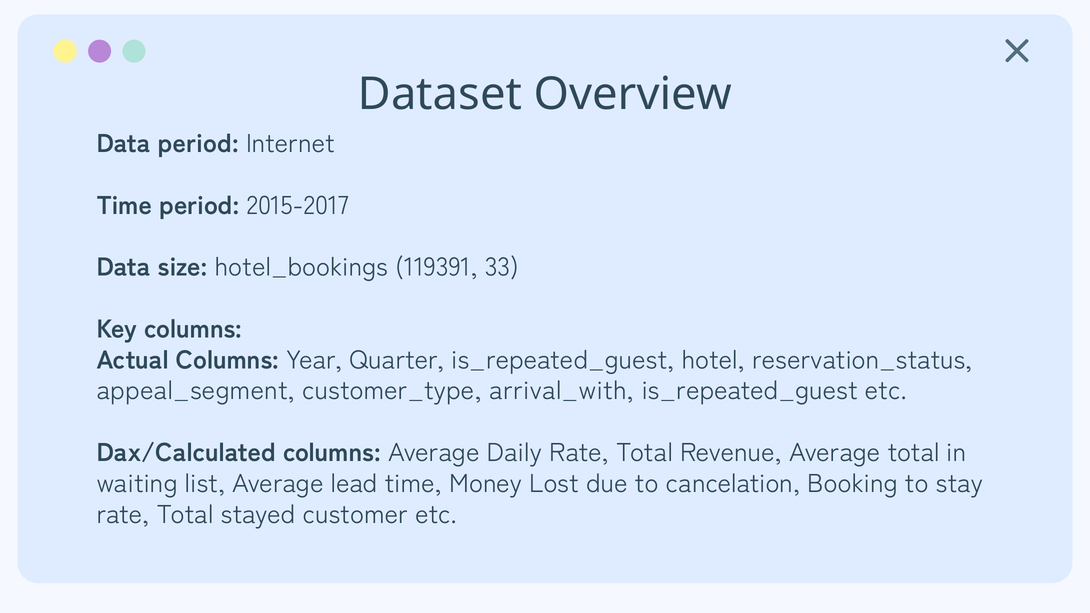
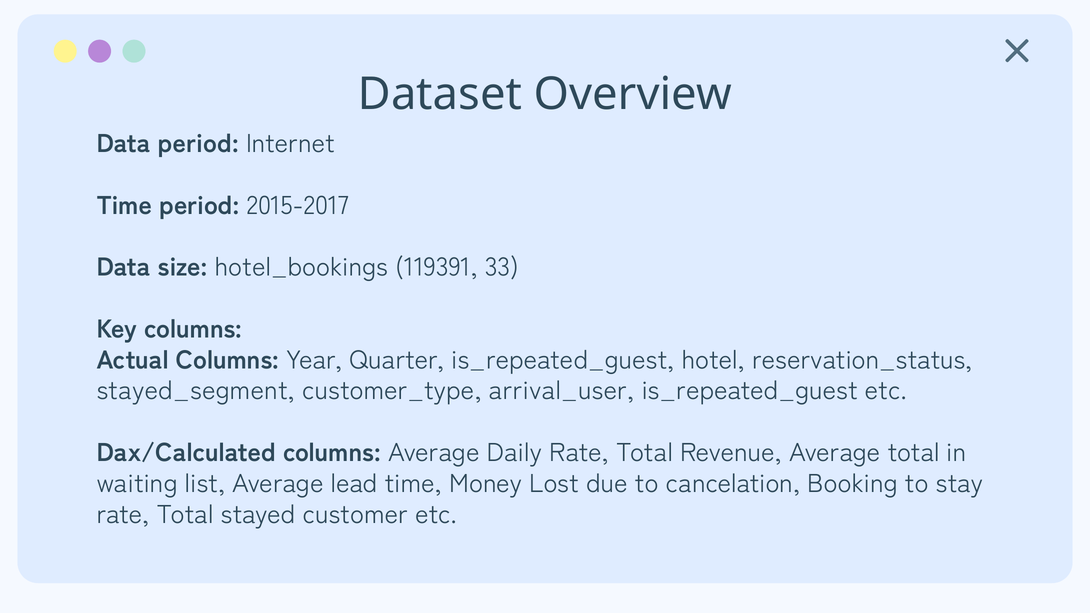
appeal_segment: appeal_segment -> stayed_segment
arrival_with: arrival_with -> arrival_user
